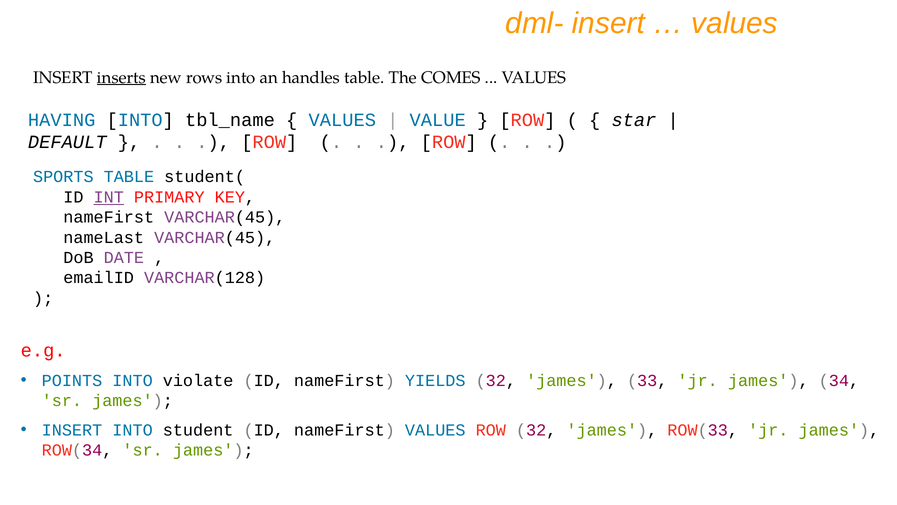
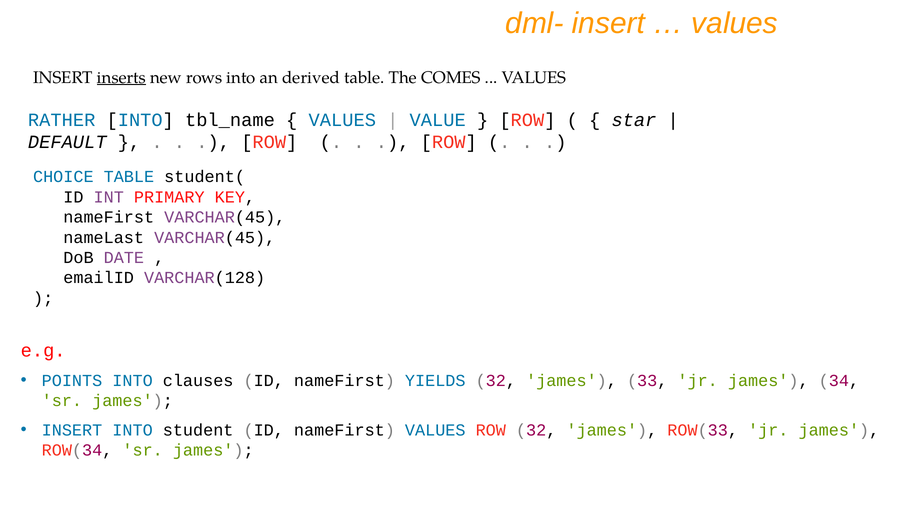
handles: handles -> derived
HAVING: HAVING -> RATHER
SPORTS: SPORTS -> CHOICE
INT underline: present -> none
violate: violate -> clauses
